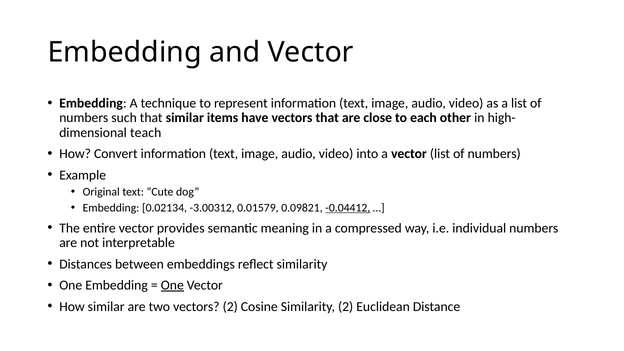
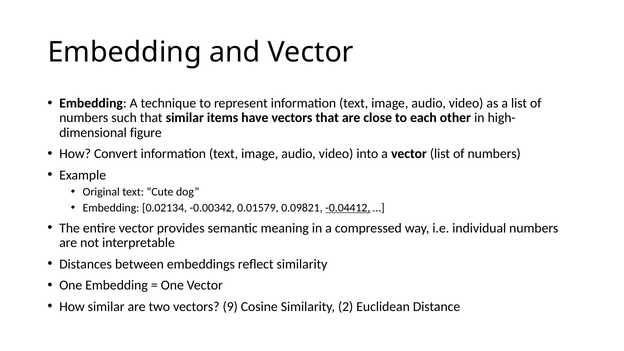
teach: teach -> figure
-3.00312: -3.00312 -> -0.00342
One at (172, 285) underline: present -> none
vectors 2: 2 -> 9
